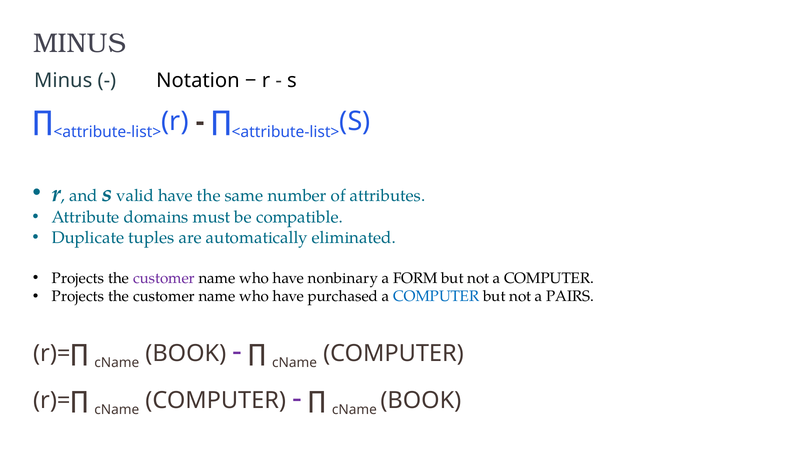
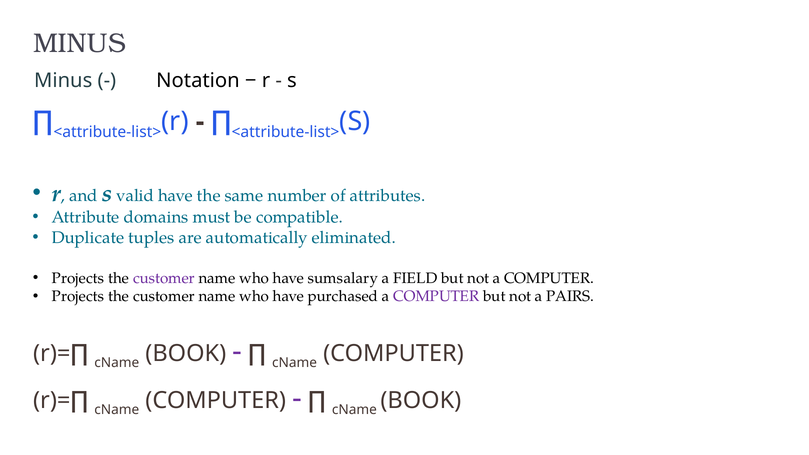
nonbinary: nonbinary -> sumsalary
FORM: FORM -> FIELD
COMPUTER at (436, 296) colour: blue -> purple
